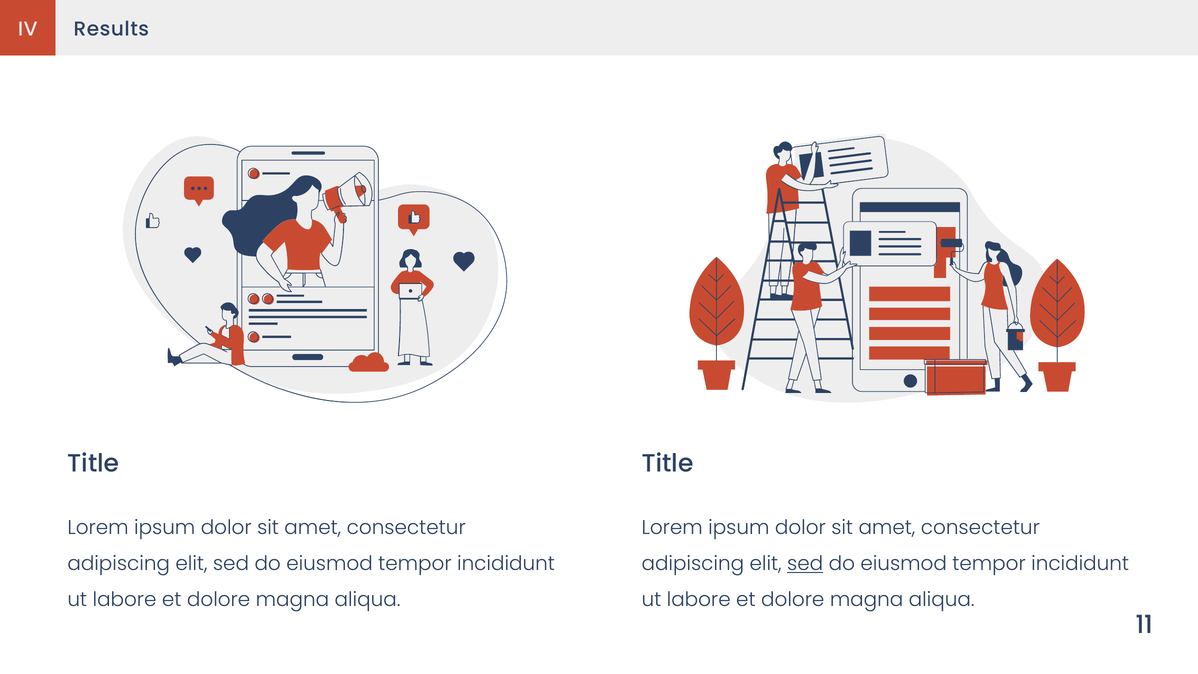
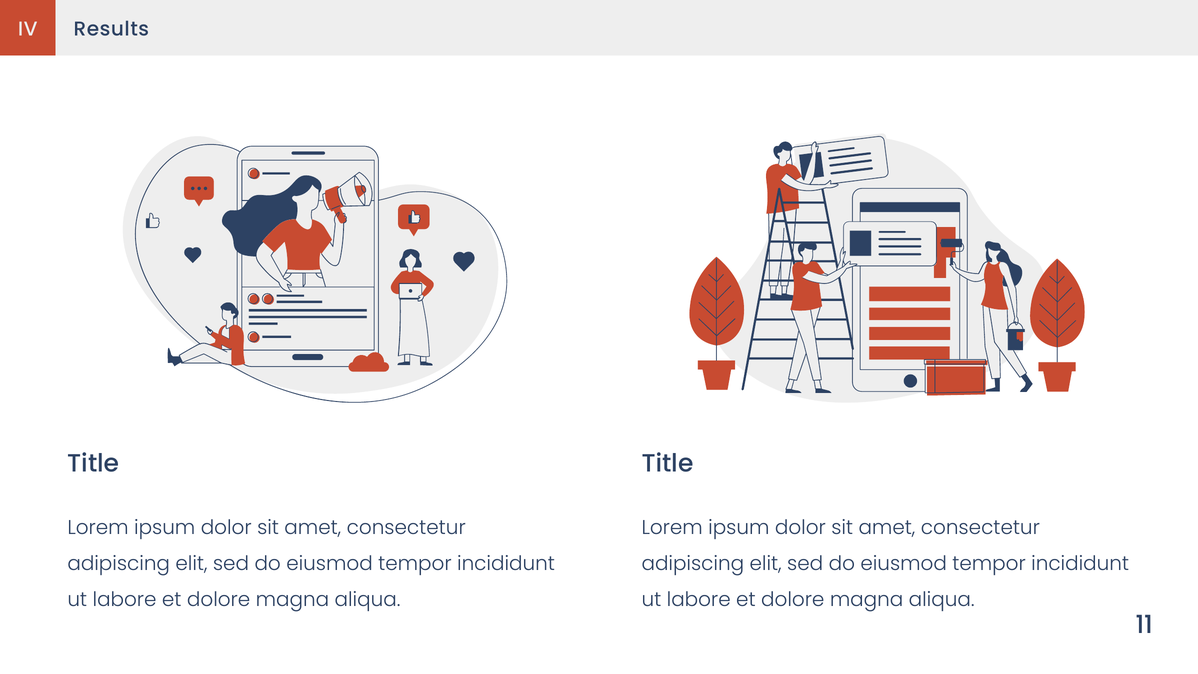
sed at (805, 564) underline: present -> none
